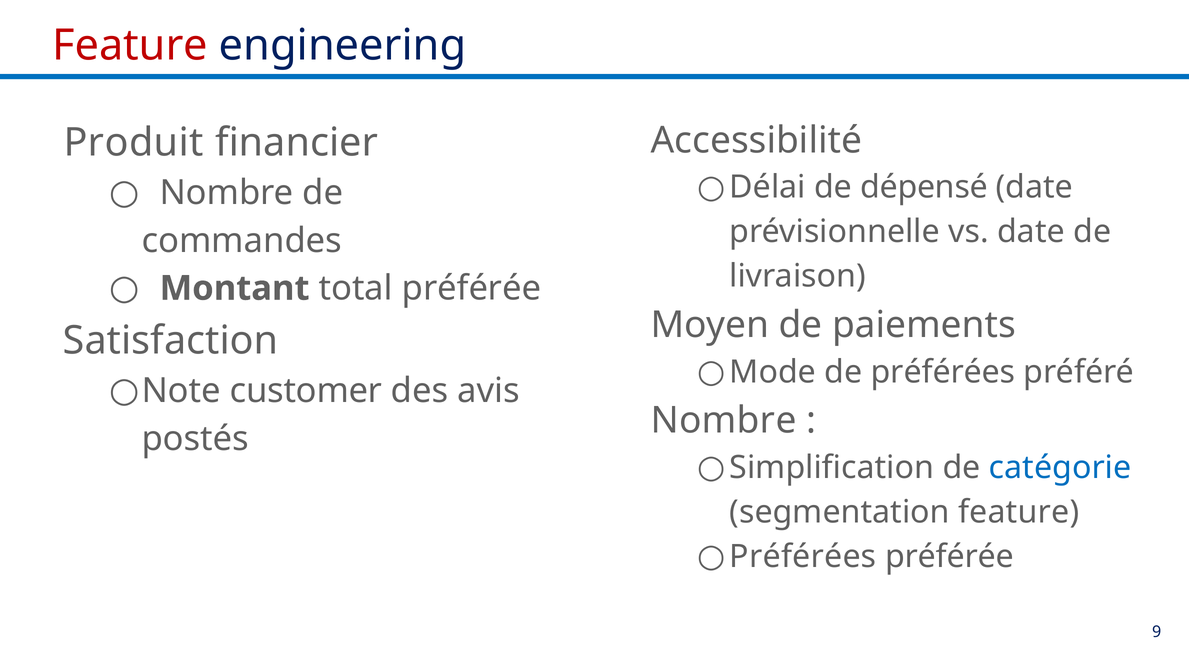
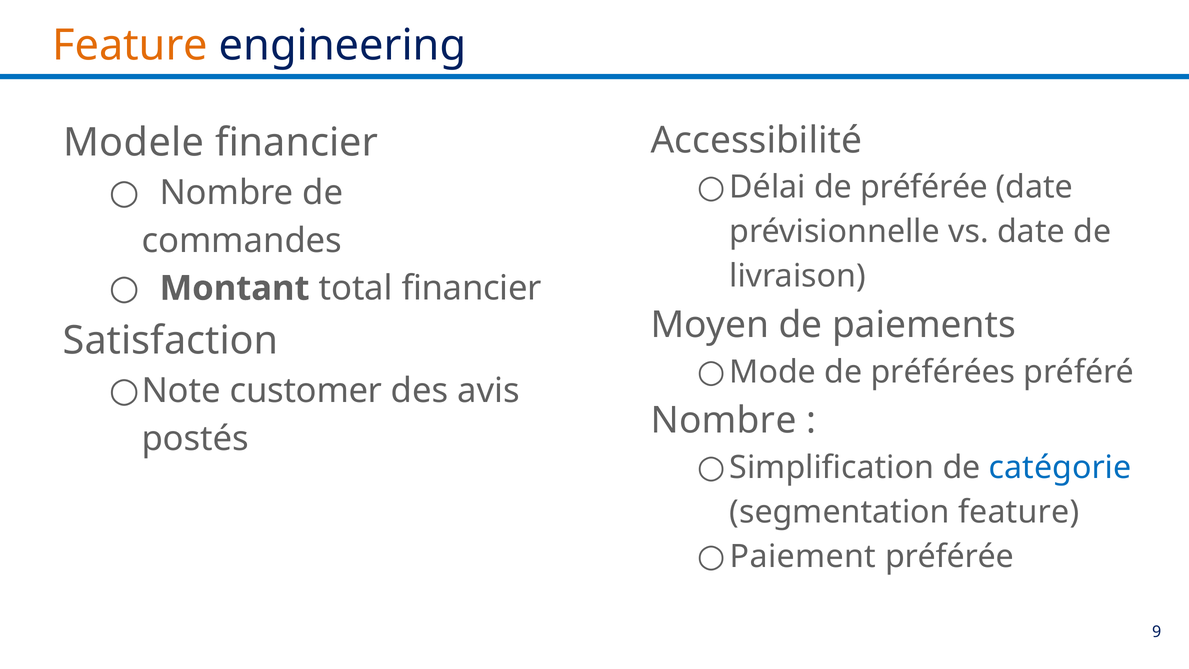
Feature at (130, 46) colour: red -> orange
Produit: Produit -> Modele
de dépensé: dépensé -> préférée
total préférée: préférée -> financier
Préférées at (803, 556): Préférées -> Paiement
